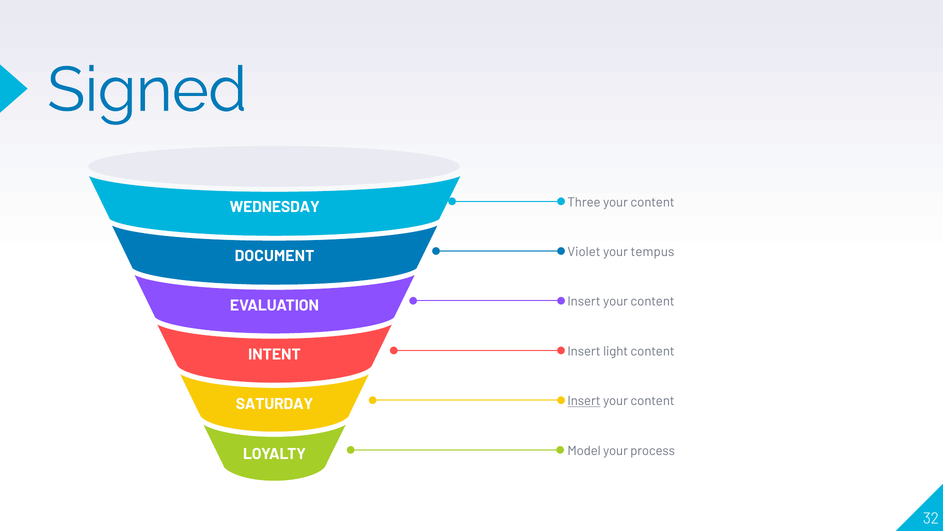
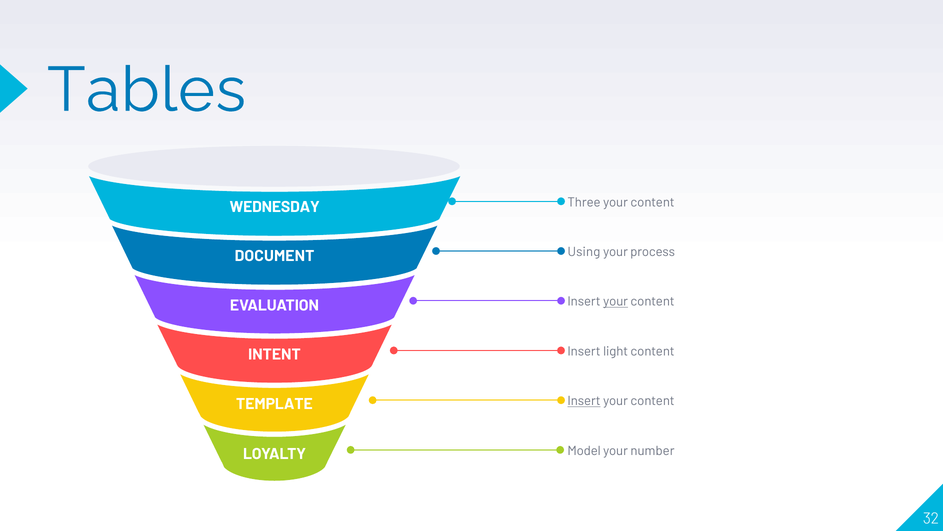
Signed: Signed -> Tables
Violet: Violet -> Using
tempus: tempus -> process
your at (616, 301) underline: none -> present
SATURDAY: SATURDAY -> TEMPLATE
process: process -> number
